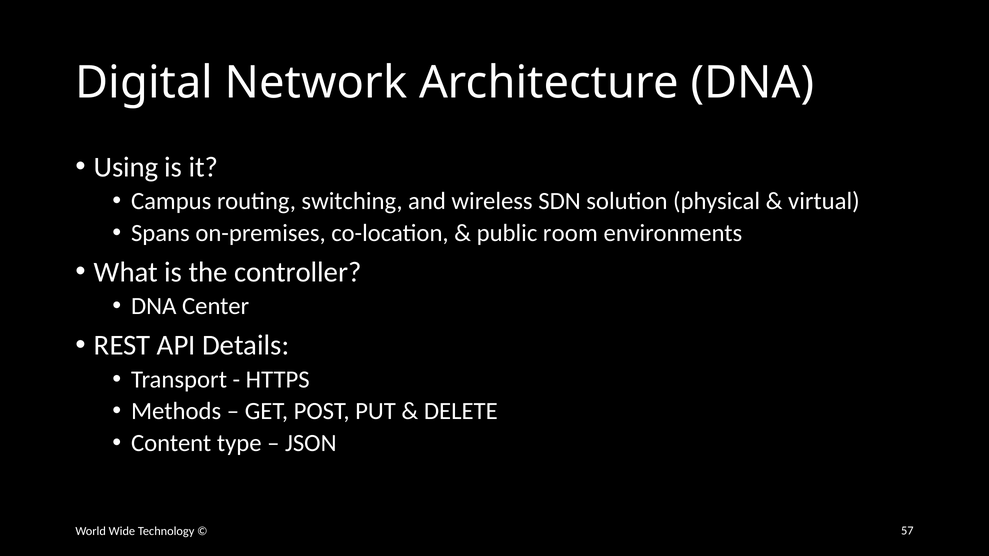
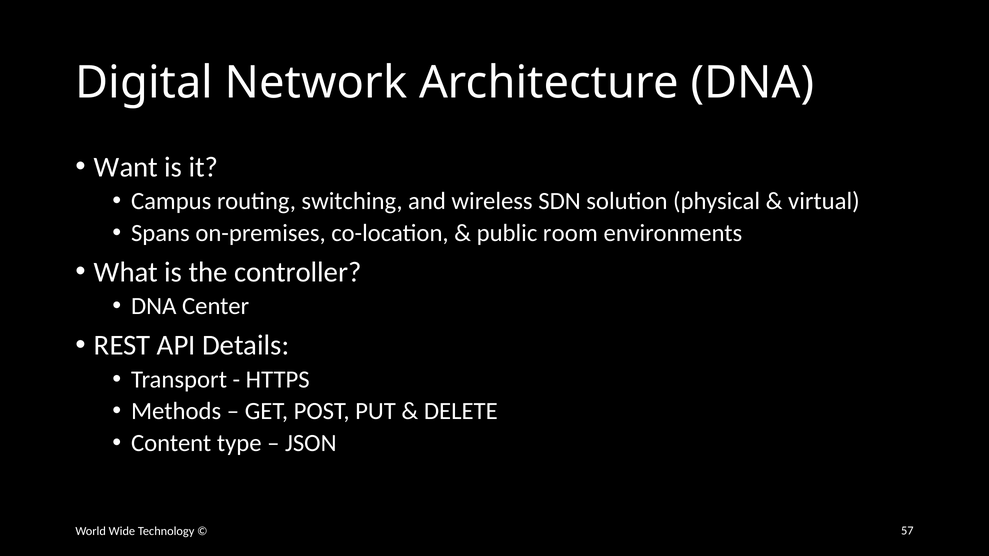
Using: Using -> Want
